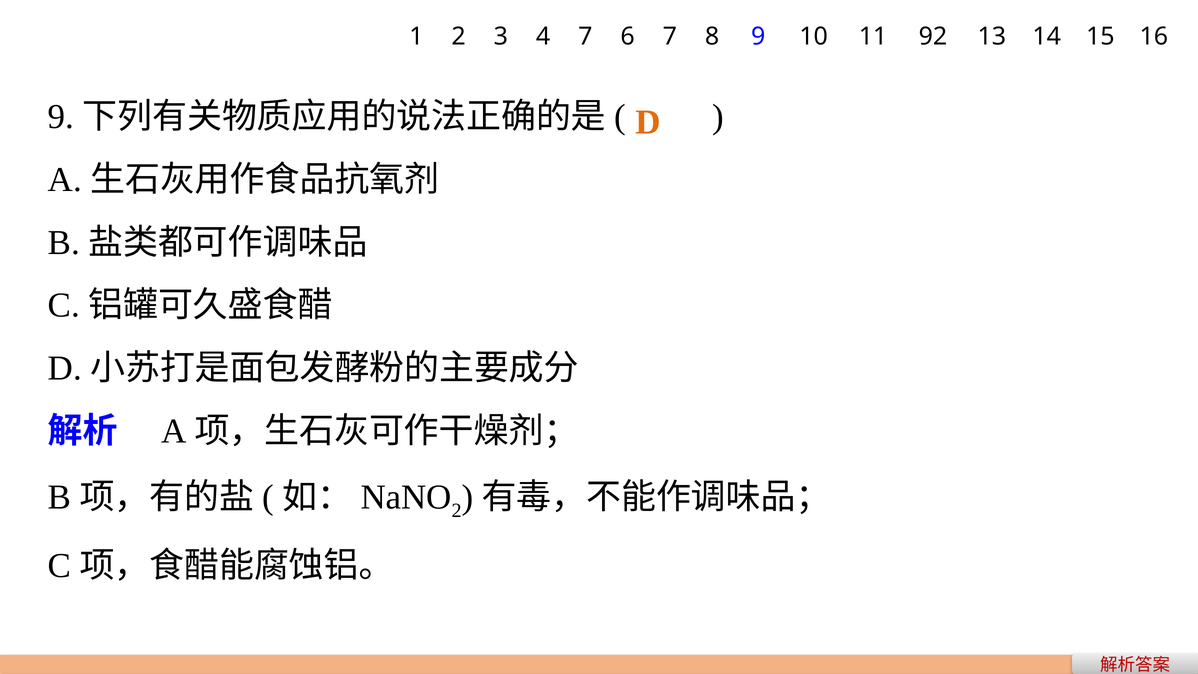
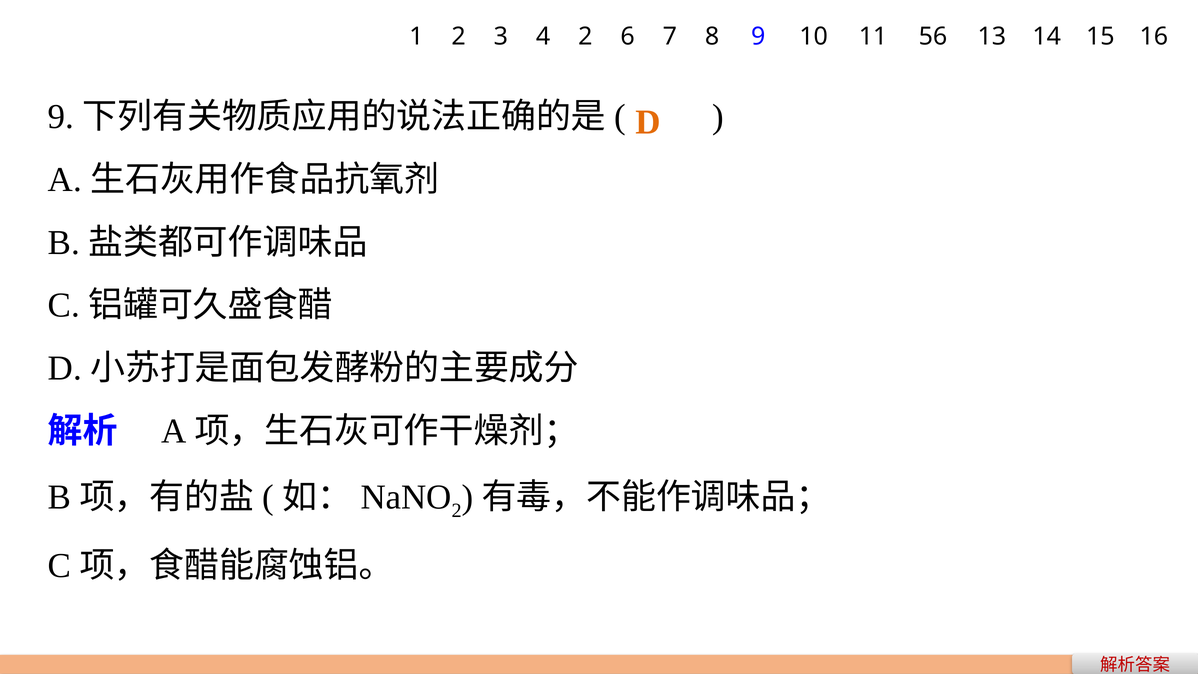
4 7: 7 -> 2
92: 92 -> 56
